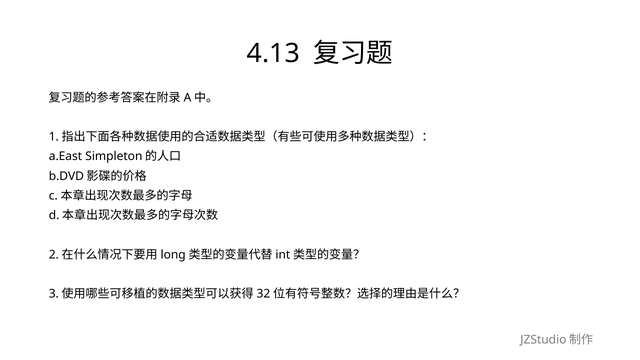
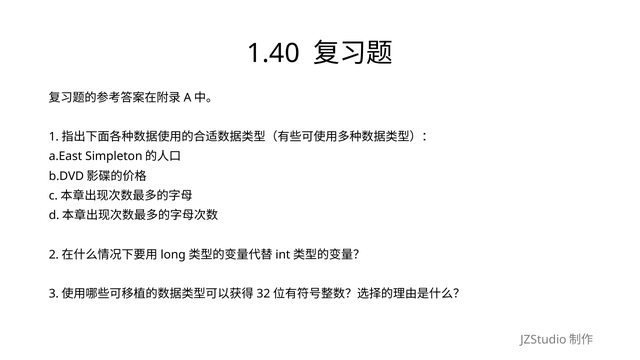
4.13: 4.13 -> 1.40
